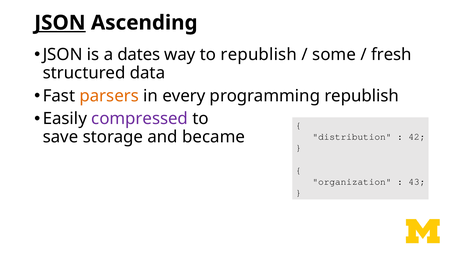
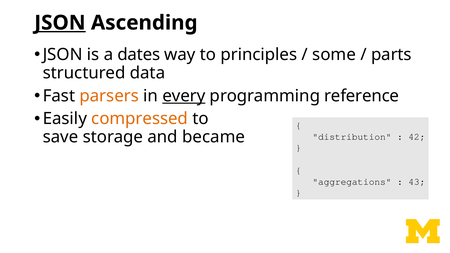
to republish: republish -> principles
fresh: fresh -> parts
every underline: none -> present
programming republish: republish -> reference
compressed colour: purple -> orange
organization: organization -> aggregations
